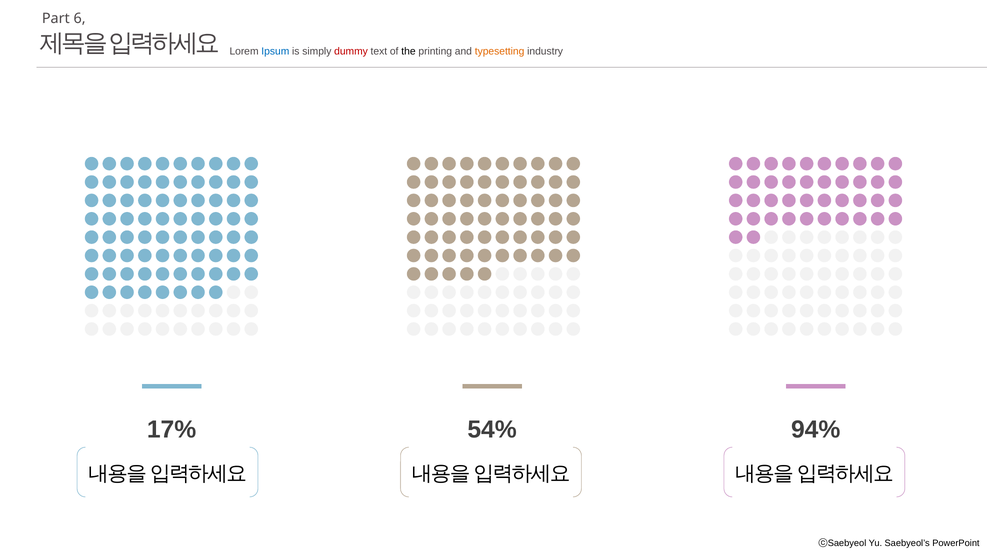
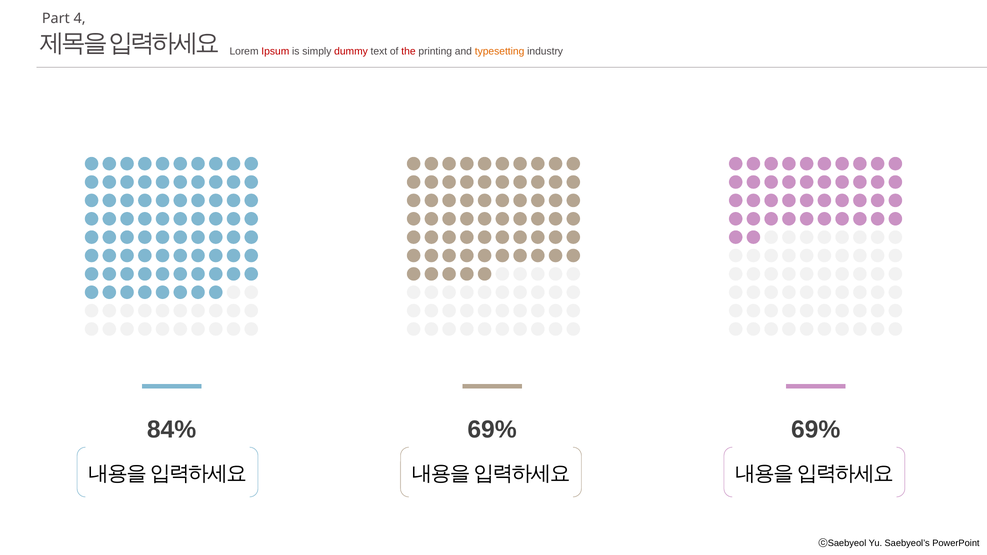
6: 6 -> 4
Ipsum colour: blue -> red
the colour: black -> red
17%: 17% -> 84%
54% at (492, 430): 54% -> 69%
94% at (816, 430): 94% -> 69%
